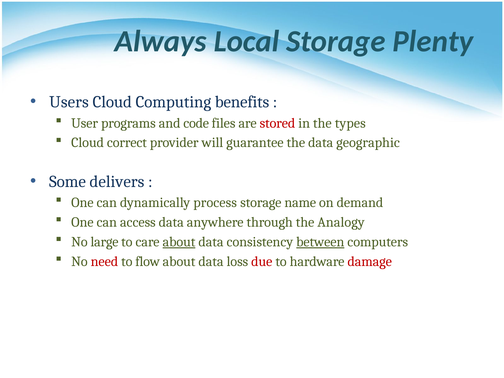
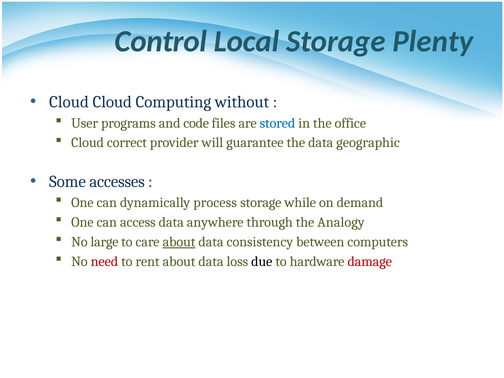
Always: Always -> Control
Users at (69, 102): Users -> Cloud
benefits: benefits -> without
stored colour: red -> blue
types: types -> office
delivers: delivers -> accesses
name: name -> while
between underline: present -> none
flow: flow -> rent
due colour: red -> black
